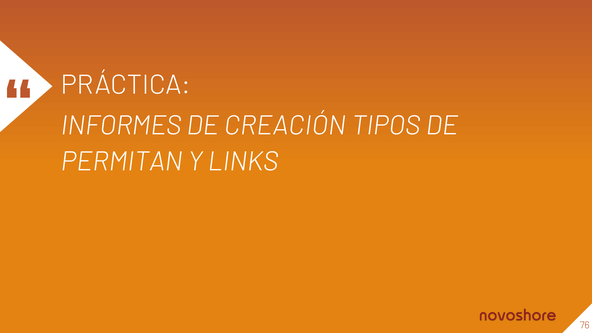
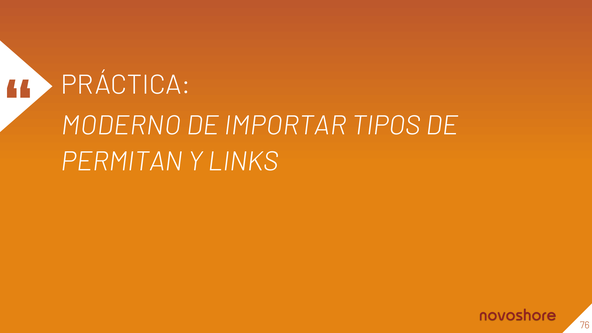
INFORMES: INFORMES -> MODERNO
CREACIÓN: CREACIÓN -> IMPORTAR
